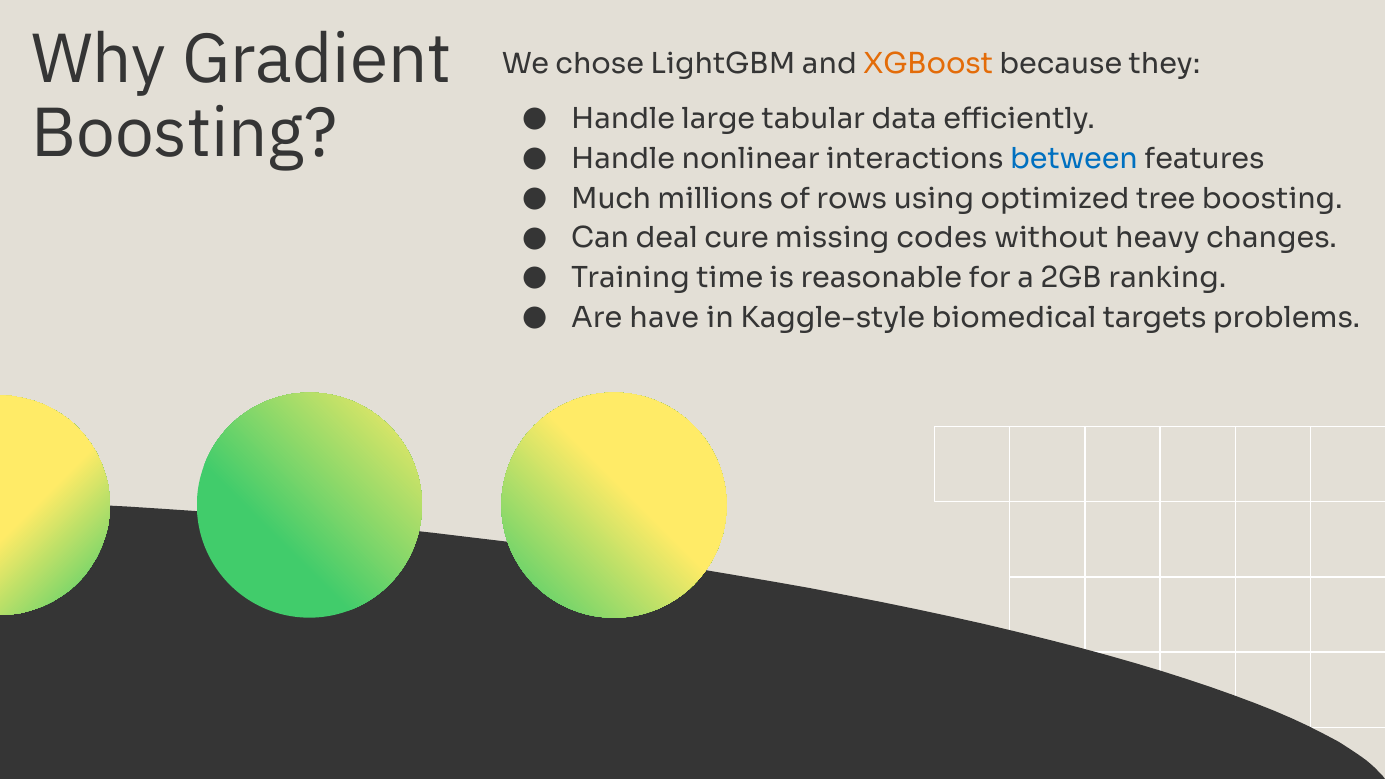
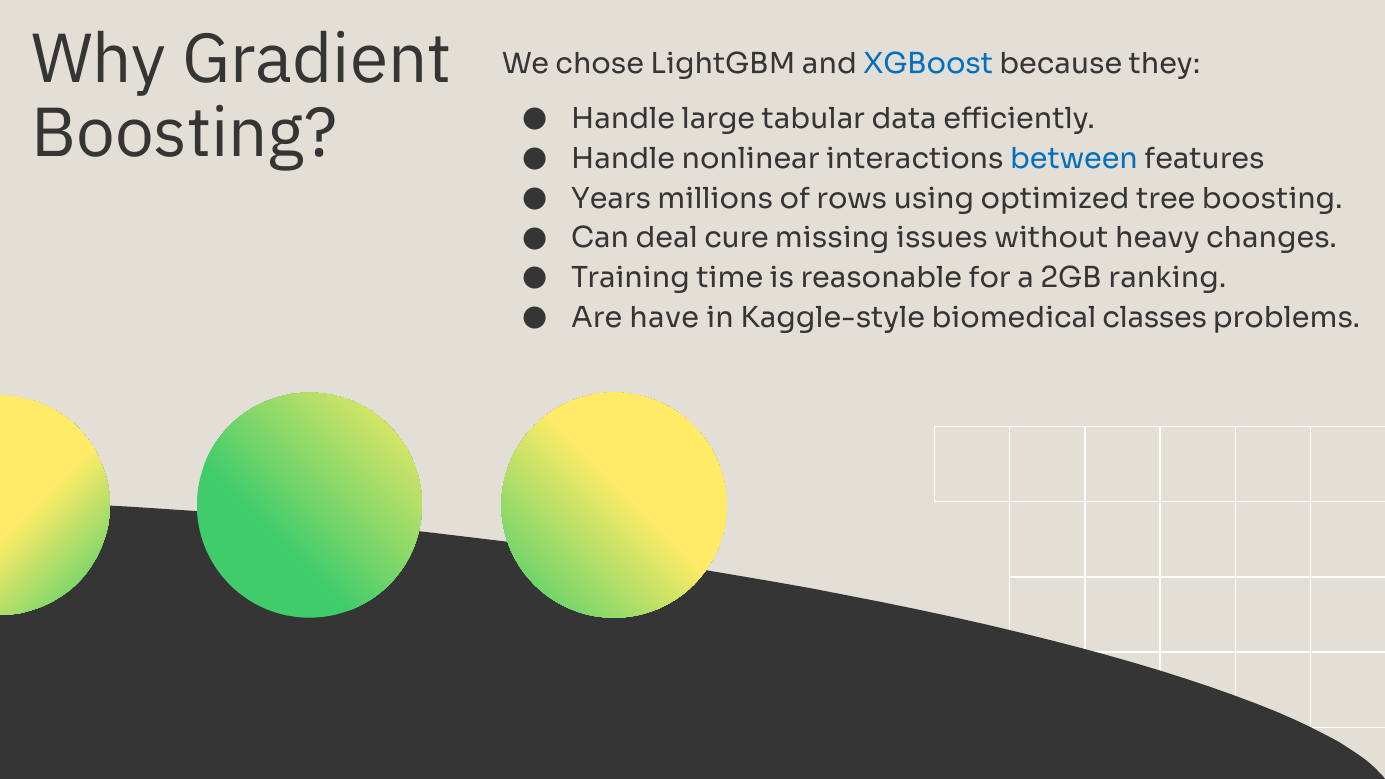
XGBoost colour: orange -> blue
Much: Much -> Years
codes: codes -> issues
targets: targets -> classes
